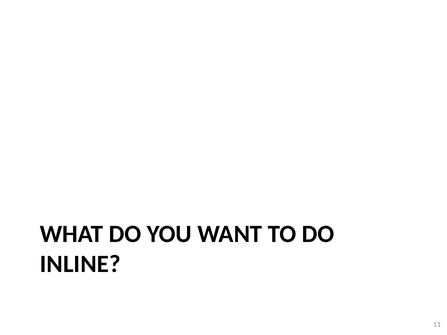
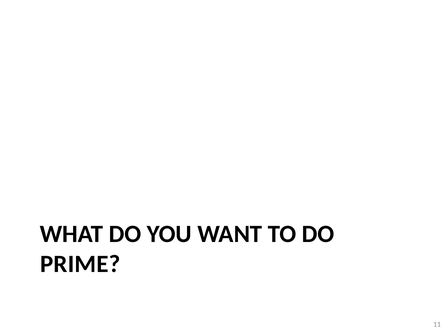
INLINE: INLINE -> PRIME
